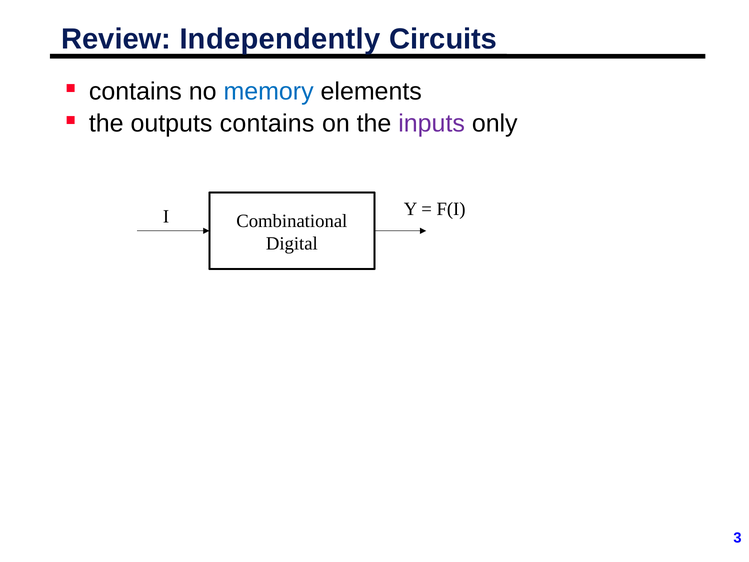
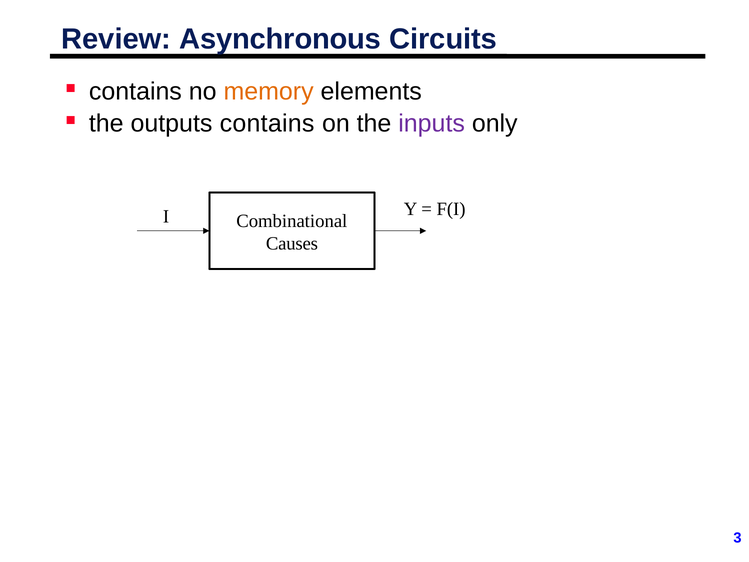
Independently: Independently -> Asynchronous
memory colour: blue -> orange
Digital: Digital -> Causes
